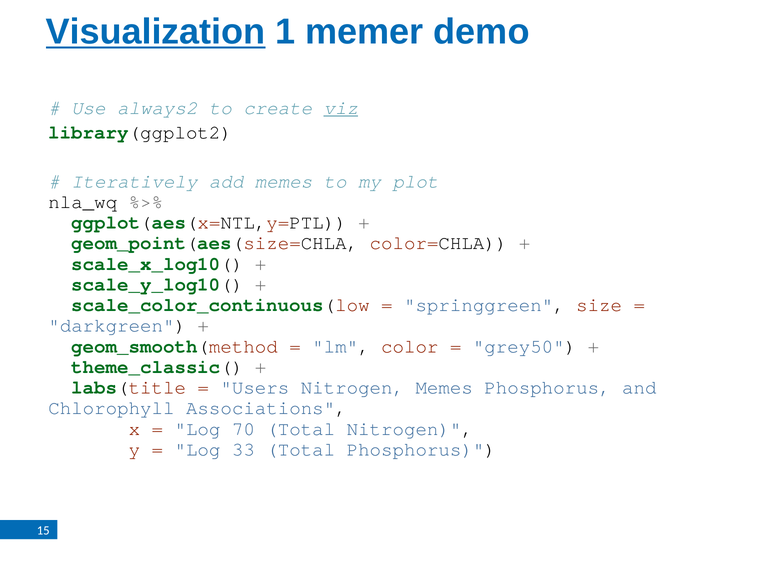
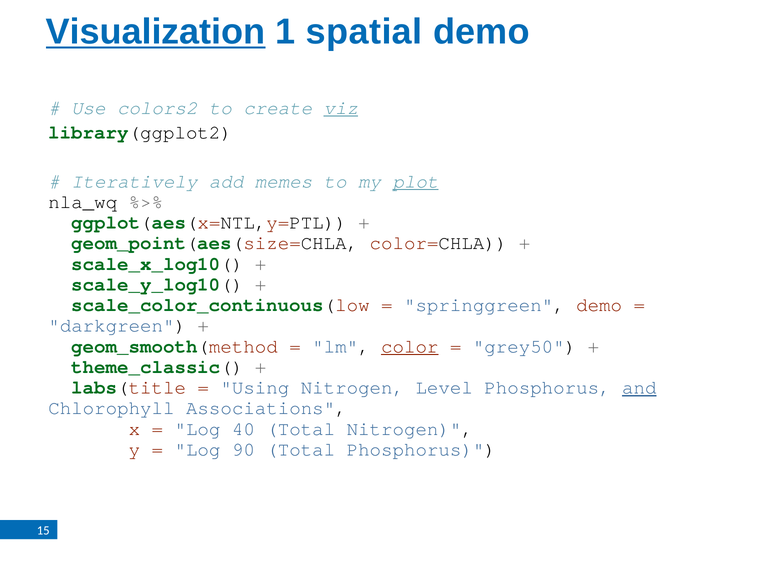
memer: memer -> spatial
always2: always2 -> colors2
plot underline: none -> present
springgreen size: size -> demo
color underline: none -> present
Users: Users -> Using
Nitrogen Memes: Memes -> Level
and underline: none -> present
70: 70 -> 40
33: 33 -> 90
